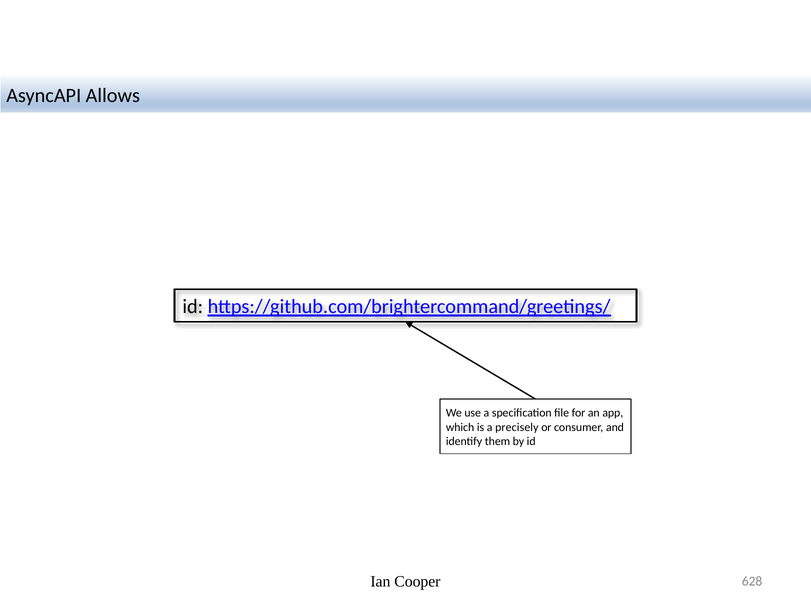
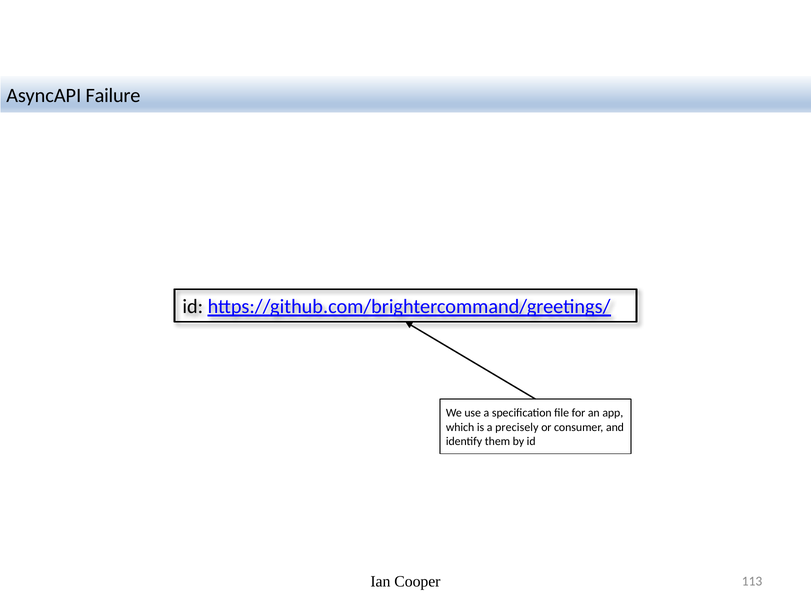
Allows: Allows -> Failure
628: 628 -> 113
